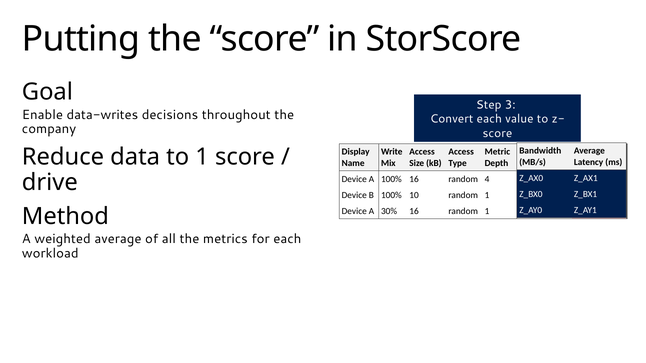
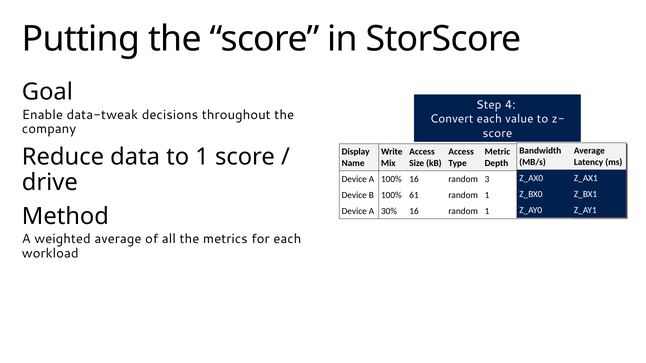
3: 3 -> 4
data-writes: data-writes -> data-tweak
4: 4 -> 3
10: 10 -> 61
